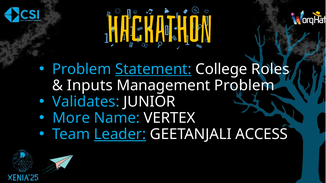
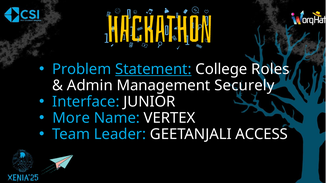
Inputs: Inputs -> Admin
Management Problem: Problem -> Securely
Validates: Validates -> Interface
Leader underline: present -> none
